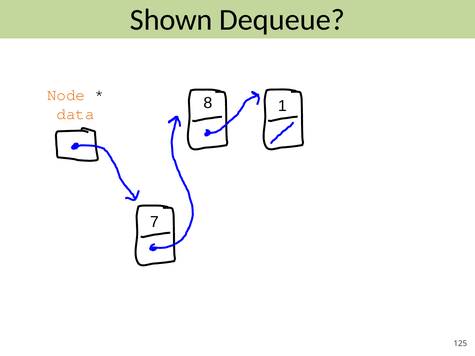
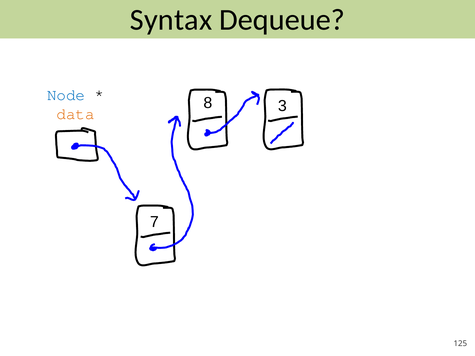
Shown: Shown -> Syntax
Node colour: orange -> blue
1: 1 -> 3
